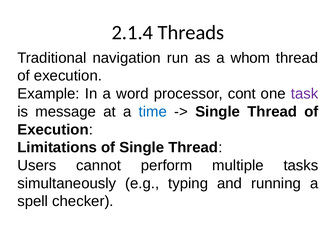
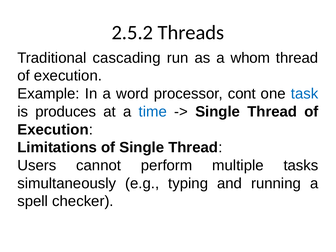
2.1.4: 2.1.4 -> 2.5.2
navigation: navigation -> cascading
task colour: purple -> blue
message: message -> produces
